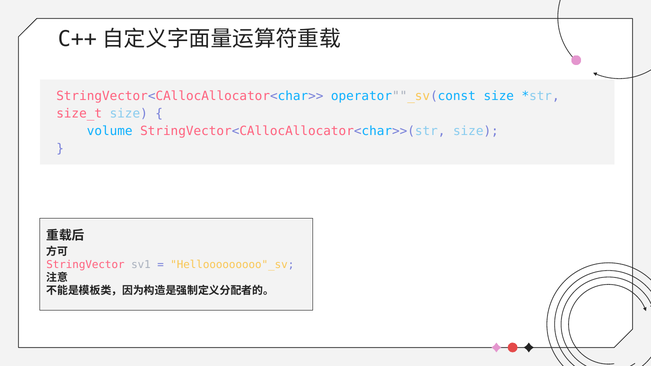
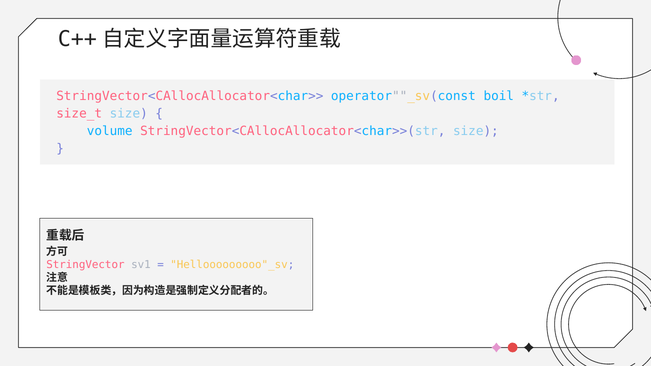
operator""_sv(const size: size -> boil
